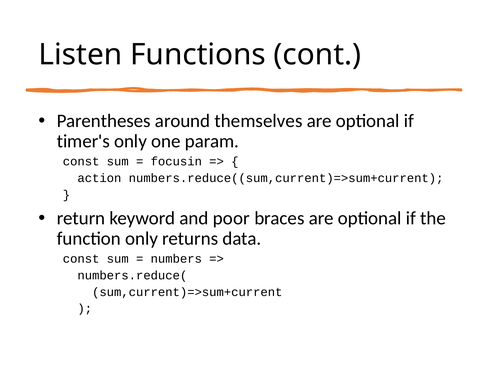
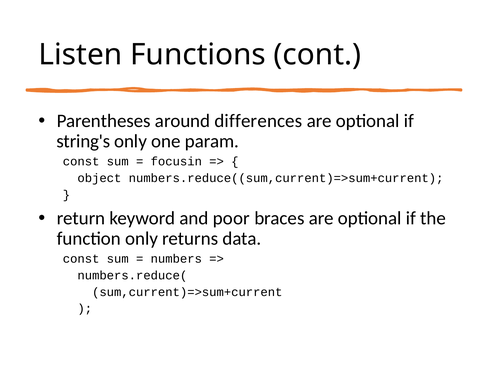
themselves: themselves -> differences
timer's: timer's -> string's
action: action -> object
